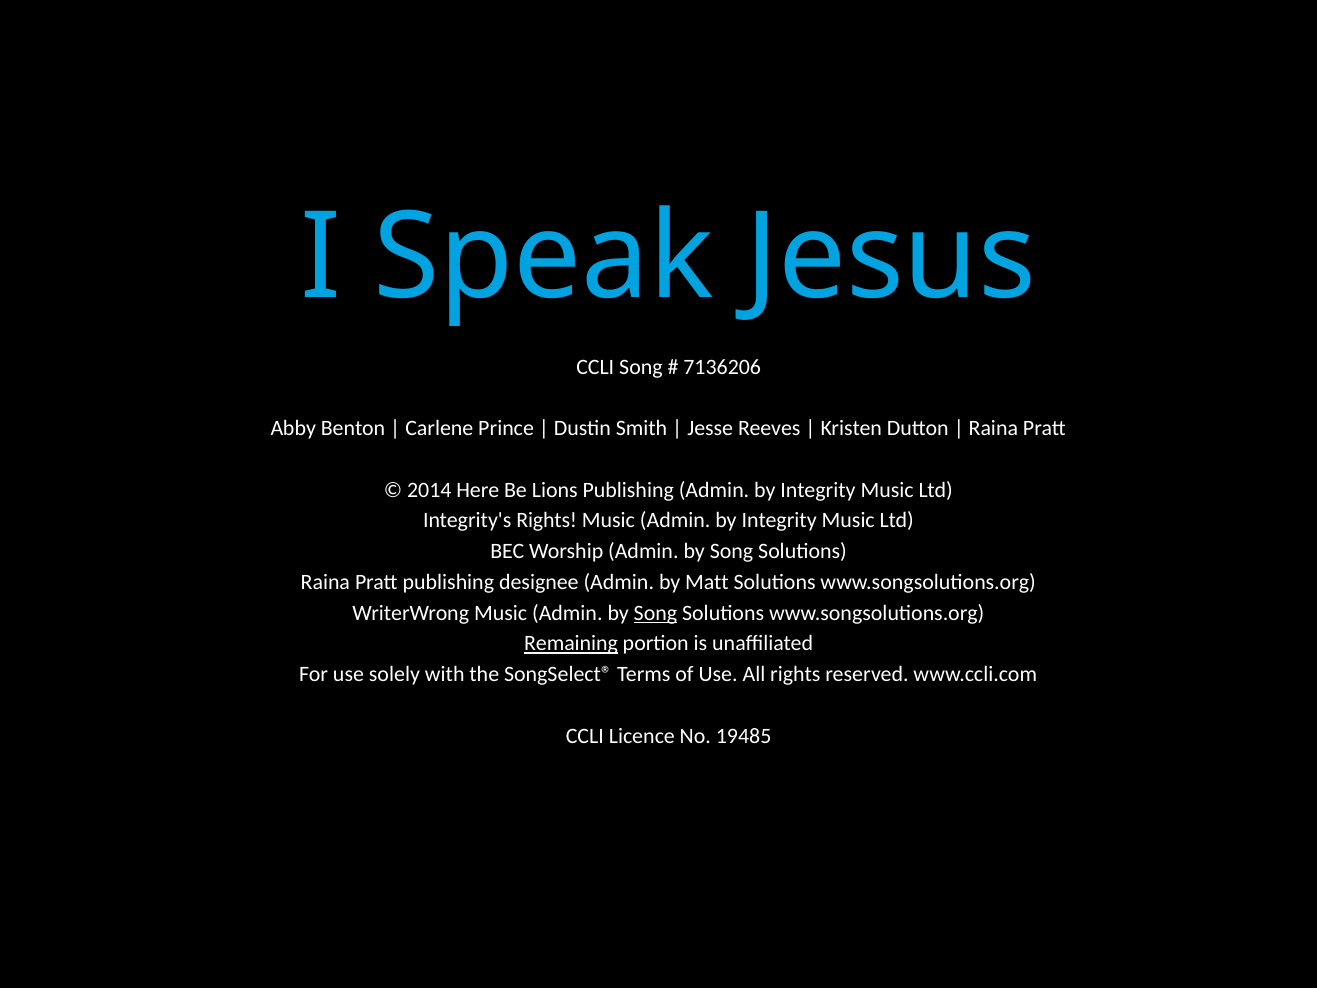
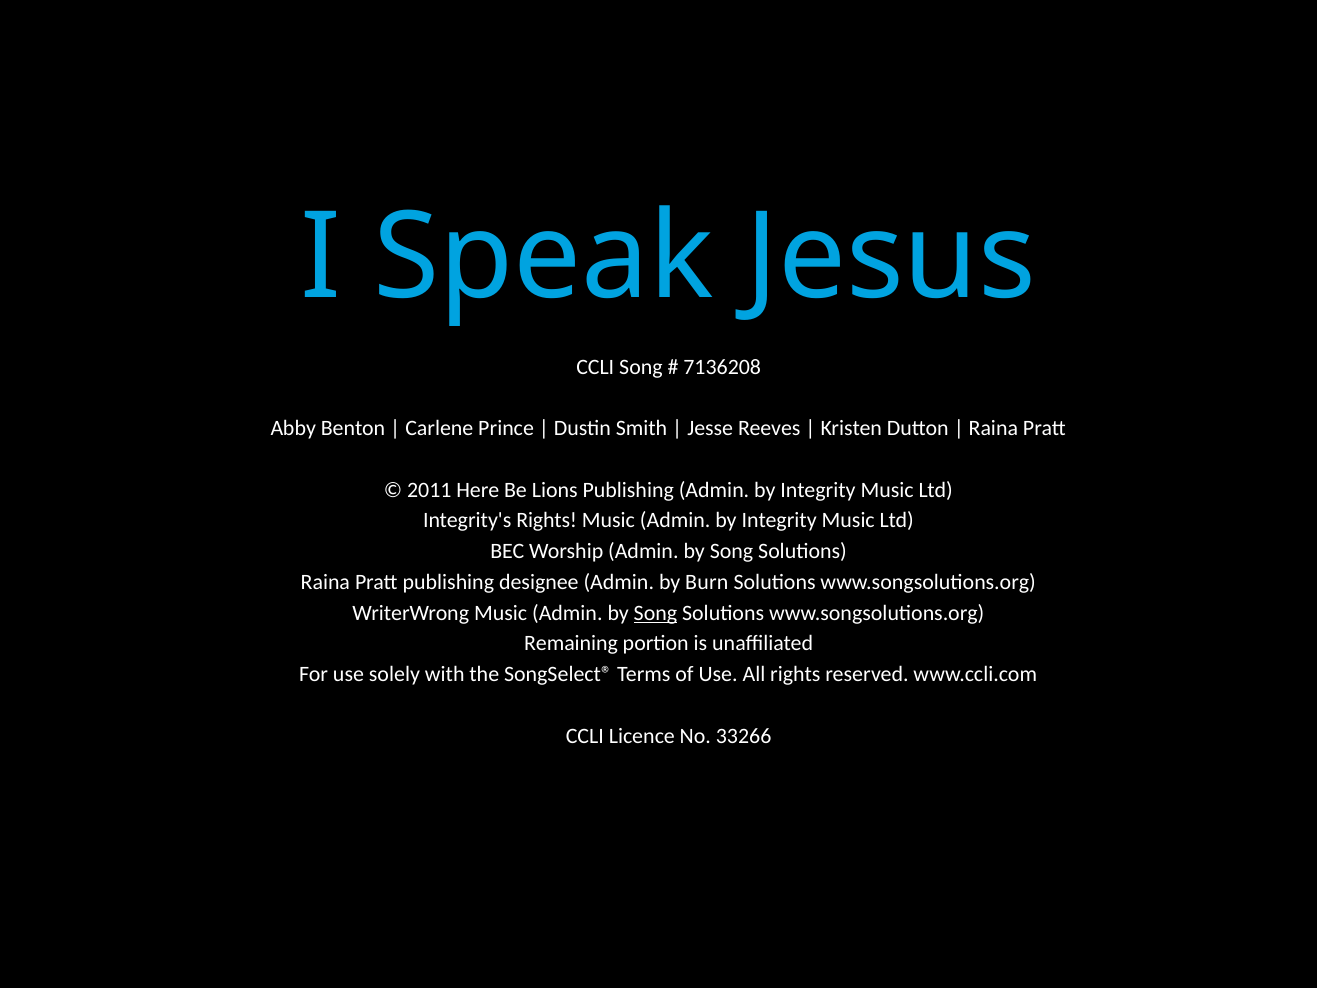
7136206: 7136206 -> 7136208
2014: 2014 -> 2011
Matt: Matt -> Burn
Remaining underline: present -> none
19485: 19485 -> 33266
